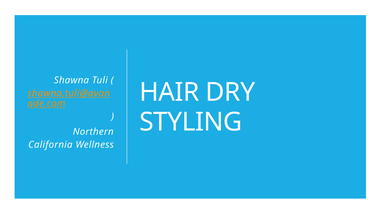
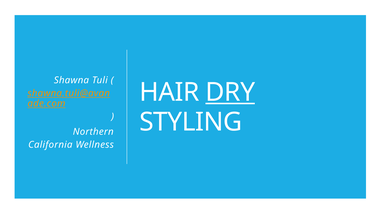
DRY underline: none -> present
